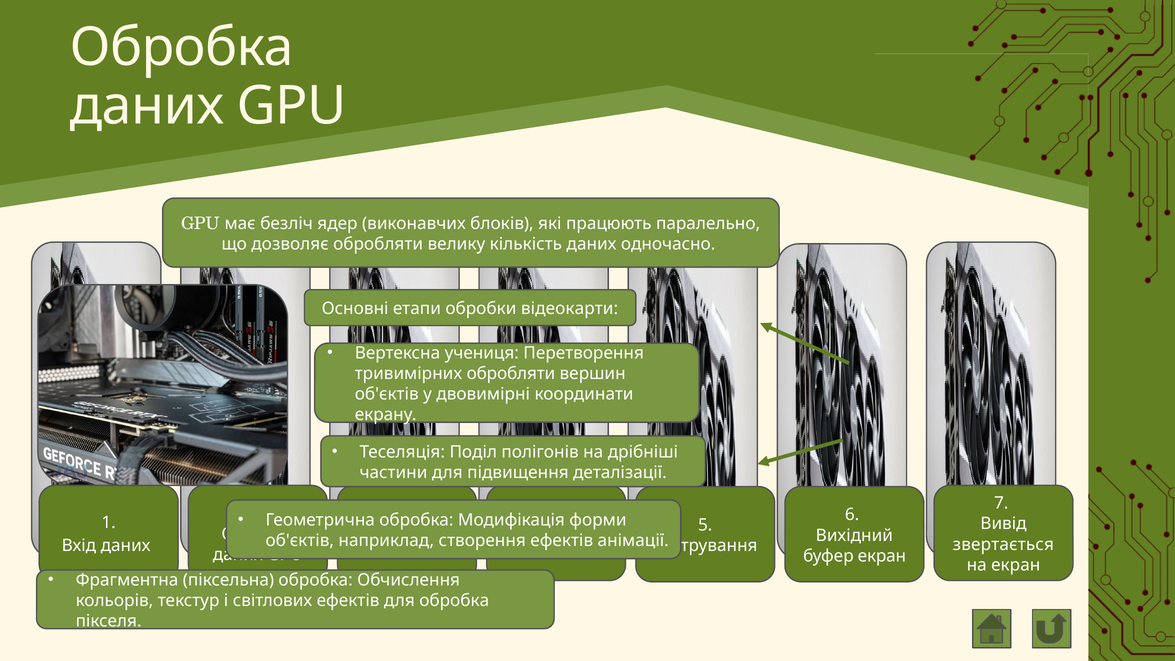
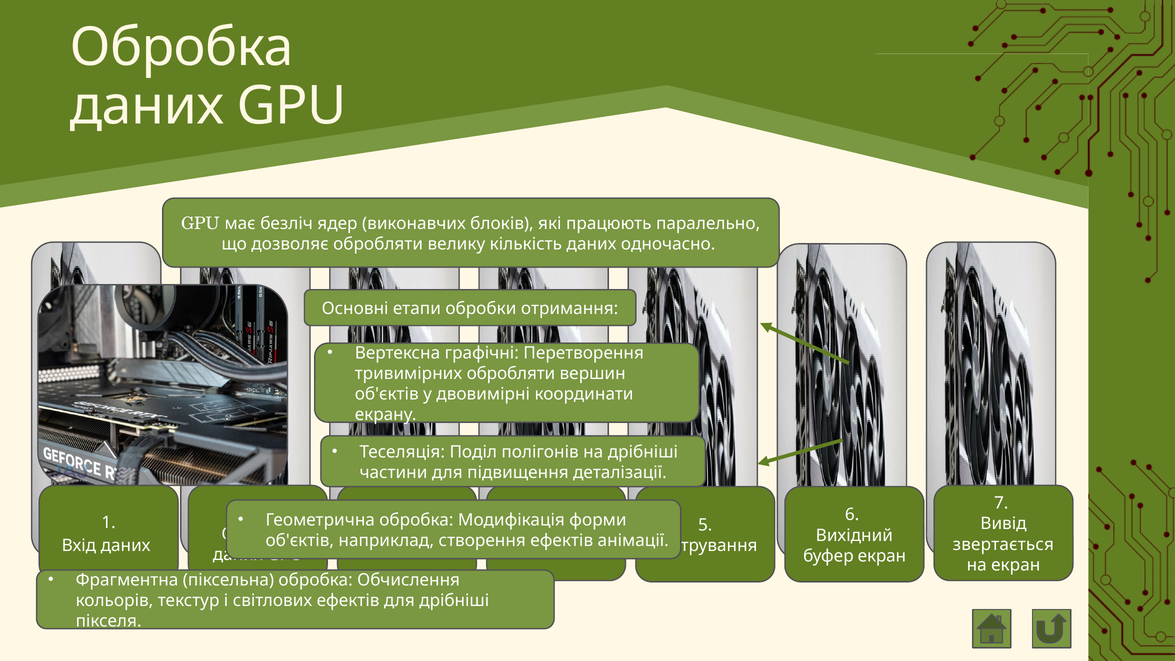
відеокарти: відеокарти -> отримання
учениця: учениця -> графічні
для обробка: обробка -> дрібніші
